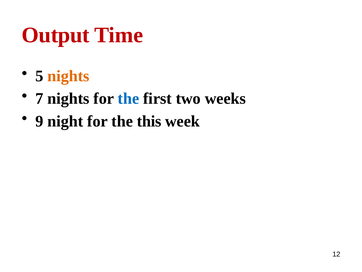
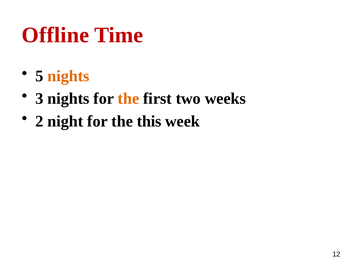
Output: Output -> Offline
7: 7 -> 3
the at (128, 98) colour: blue -> orange
9: 9 -> 2
